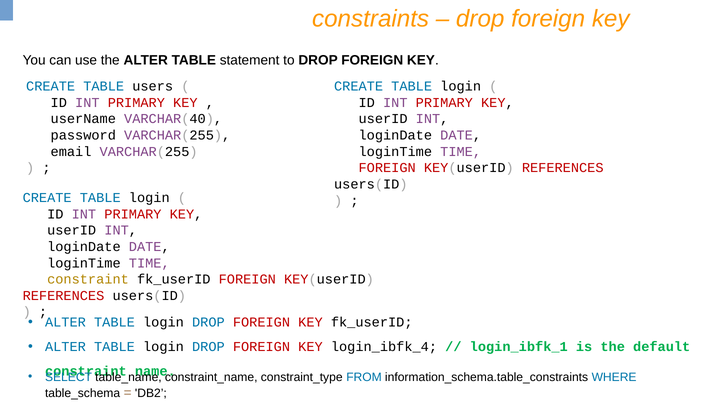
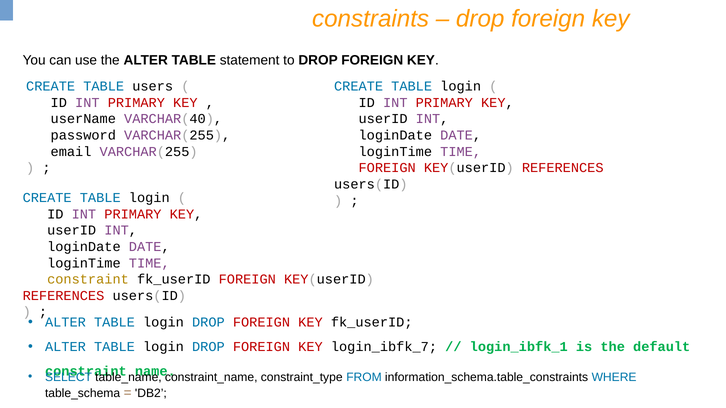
login_ibfk_4: login_ibfk_4 -> login_ibfk_7
